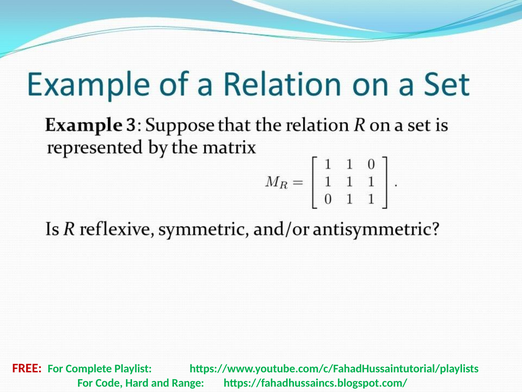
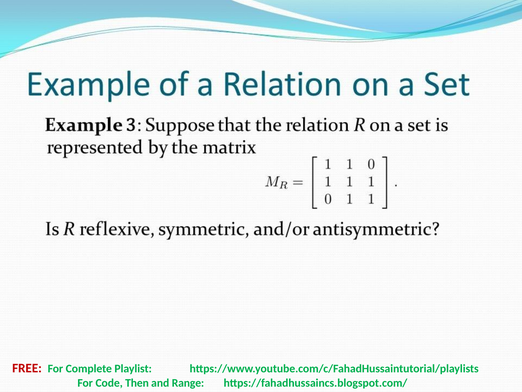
Hard: Hard -> Then
